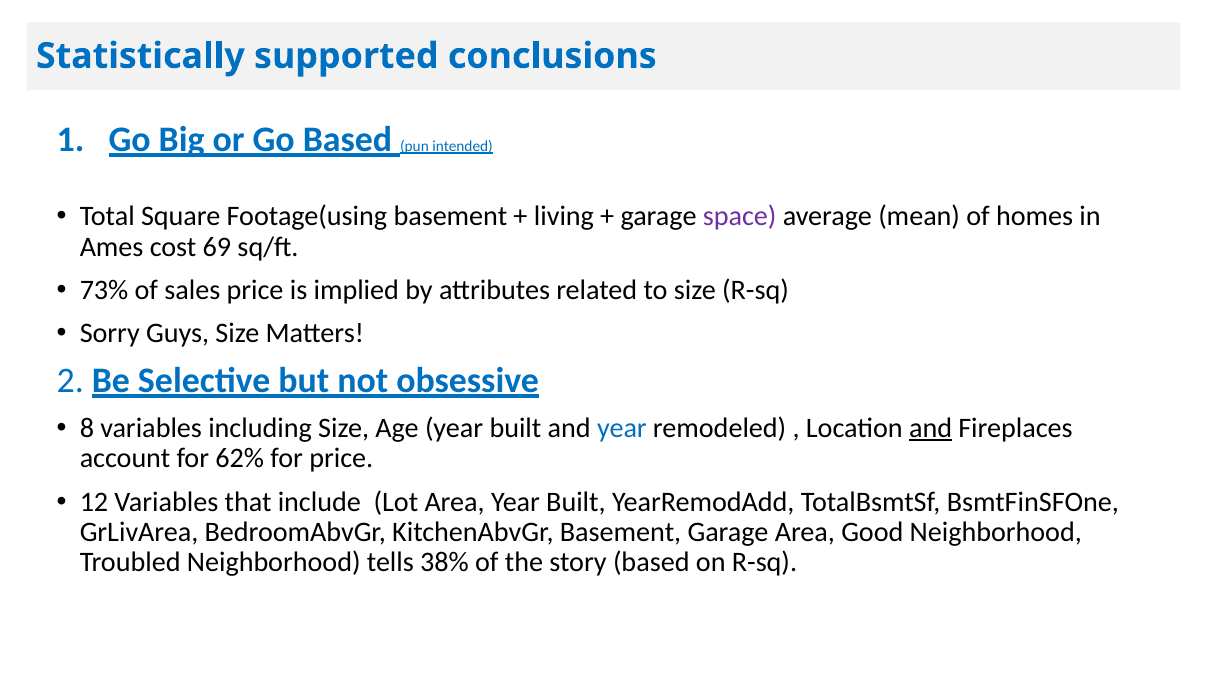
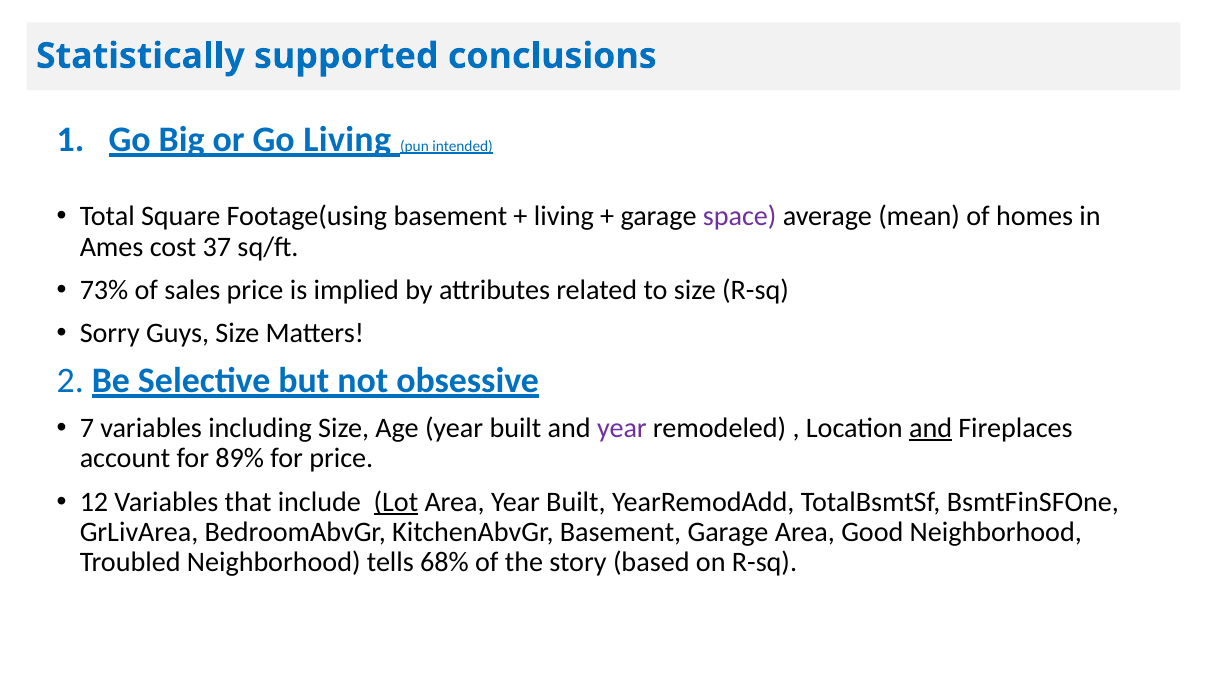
Go Based: Based -> Living
69: 69 -> 37
8: 8 -> 7
year at (622, 428) colour: blue -> purple
62%: 62% -> 89%
Lot underline: none -> present
38%: 38% -> 68%
